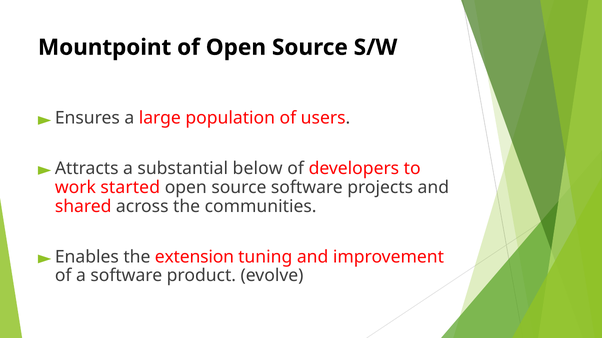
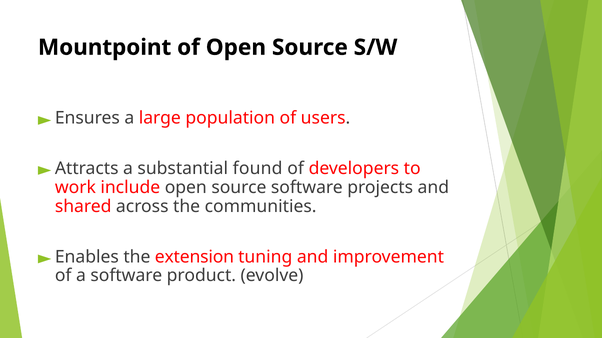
below: below -> found
started: started -> include
